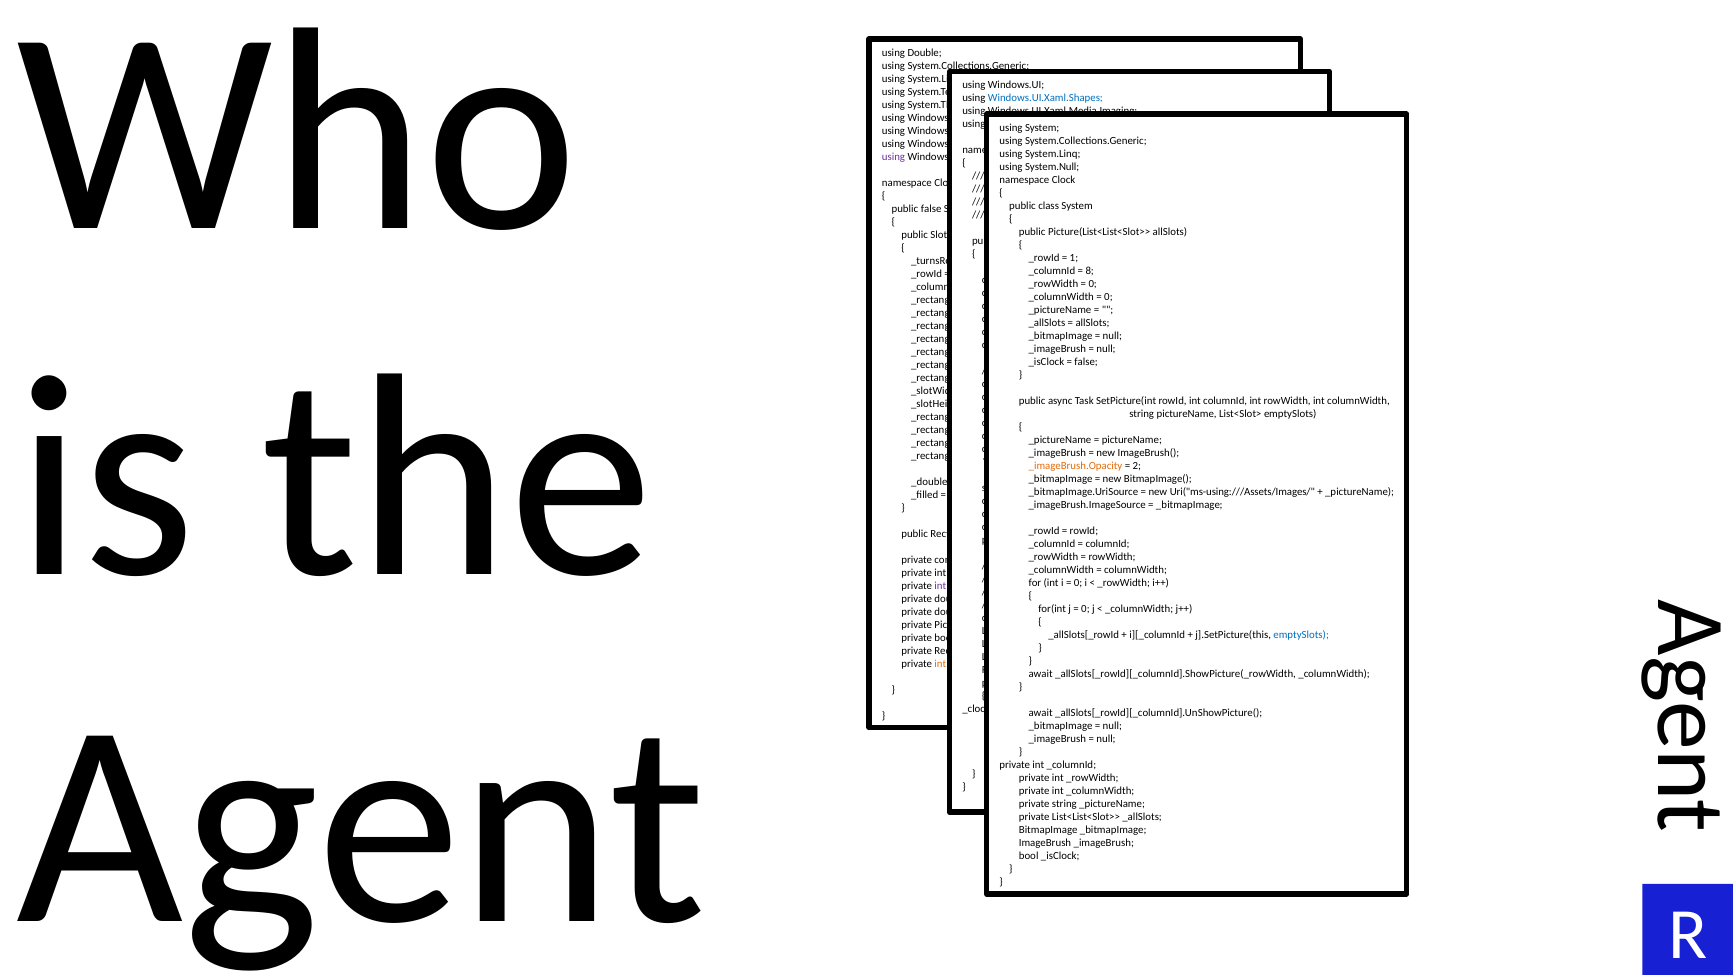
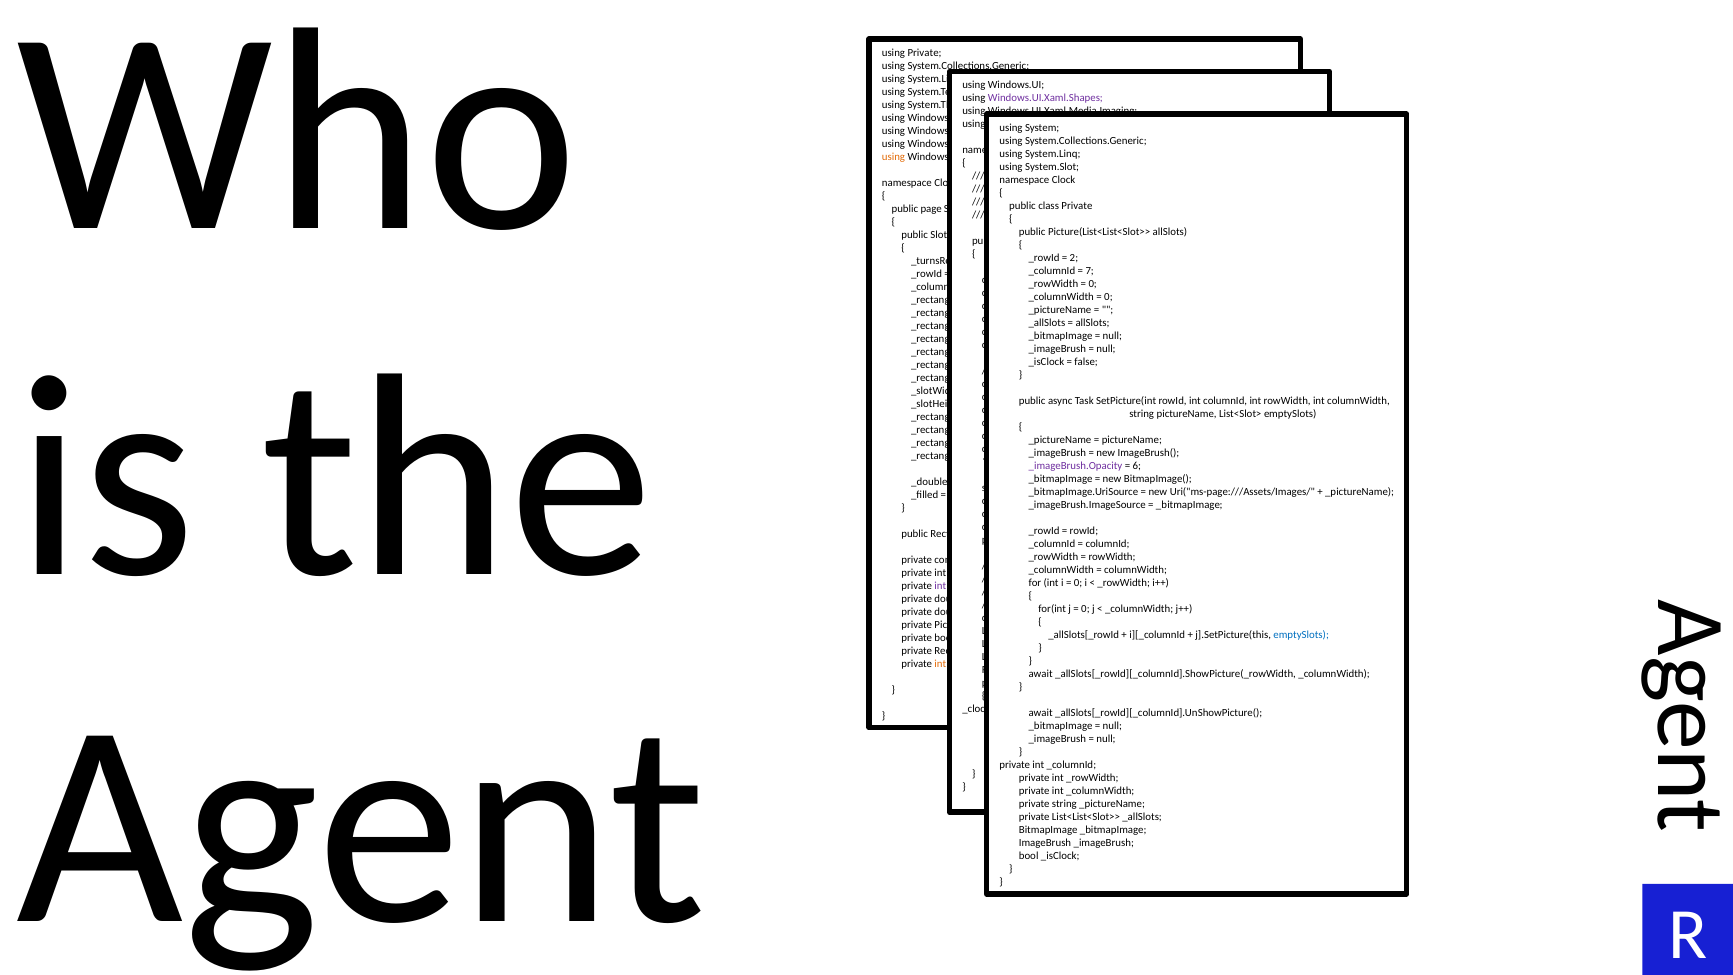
using Double: Double -> Private
Windows.UI.Xaml.Shapes at (1045, 98) colour: blue -> purple
using at (893, 157) colour: purple -> orange
System.Null: System.Null -> System.Slot
class System: System -> Private
public false: false -> page
1 at (1074, 258): 1 -> 2
8 at (1090, 271): 8 -> 7
_imageBrush.Opacity colour: orange -> purple
2 at (1137, 466): 2 -> 6
Uri("ms-using:///Assets/Images/: Uri("ms-using:///Assets/Images/ -> Uri("ms-page:///Assets/Images/
